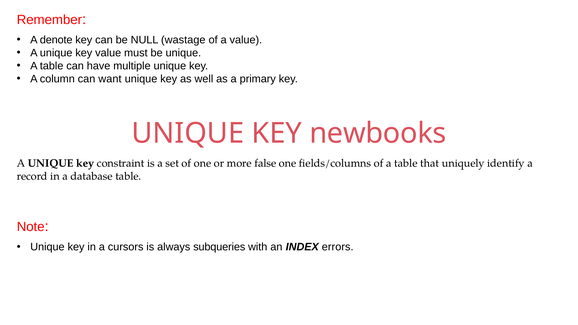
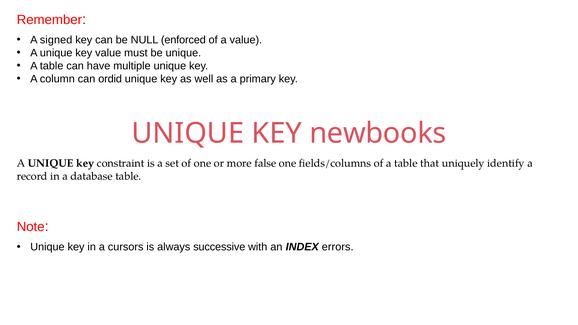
denote: denote -> signed
wastage: wastage -> enforced
want: want -> ordid
subqueries: subqueries -> successive
